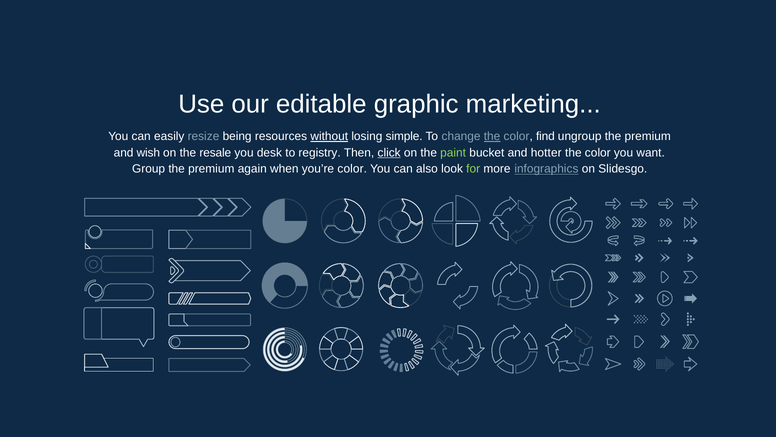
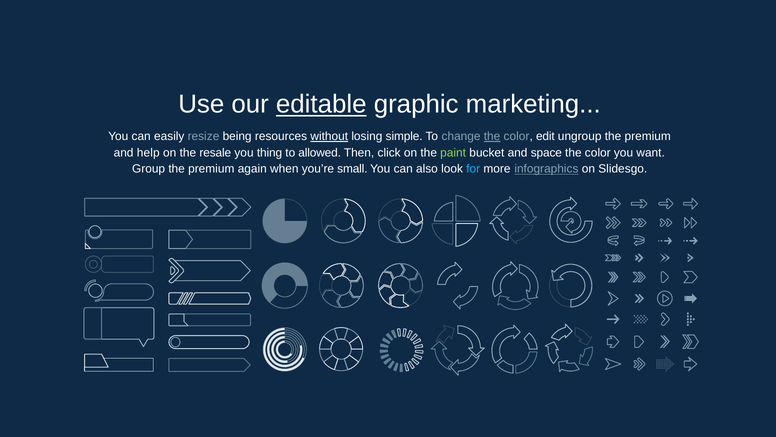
editable underline: none -> present
find: find -> edit
wish: wish -> help
desk: desk -> thing
registry: registry -> allowed
click underline: present -> none
hotter: hotter -> space
you’re color: color -> small
for colour: light green -> light blue
